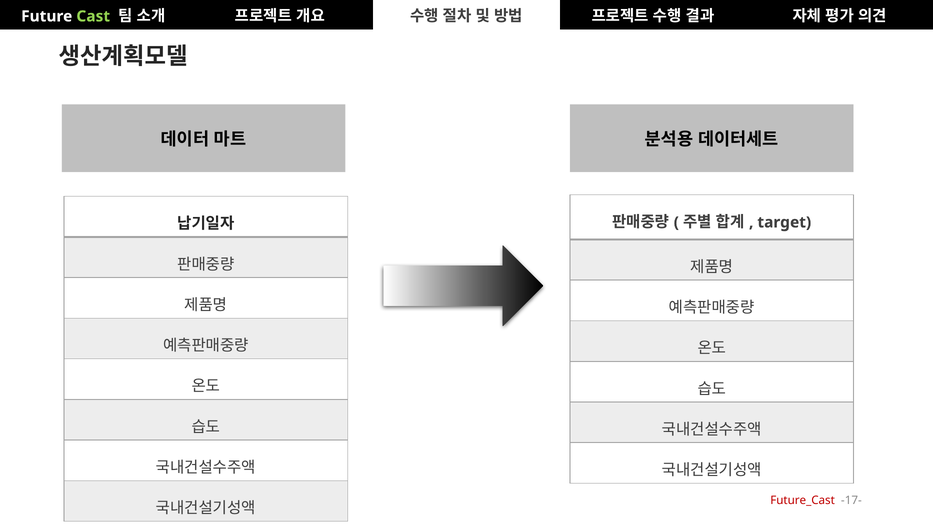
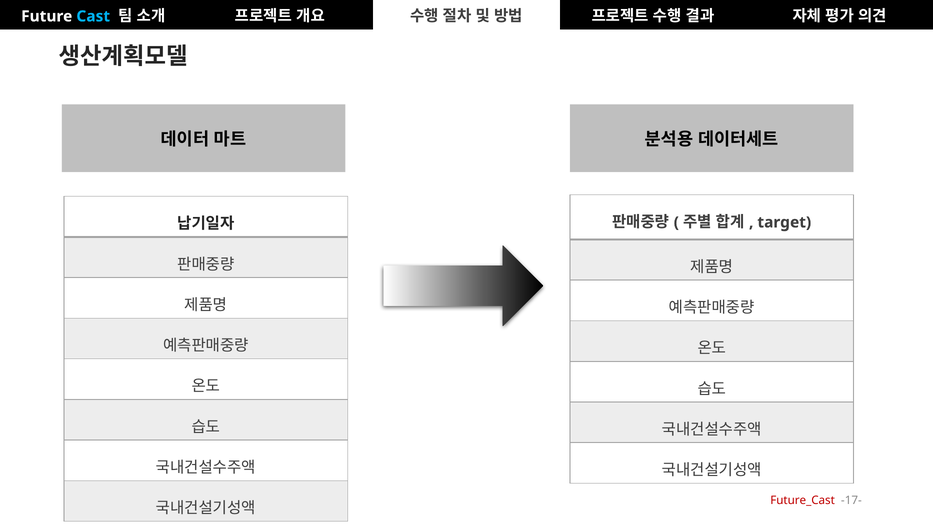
Cast colour: light green -> light blue
